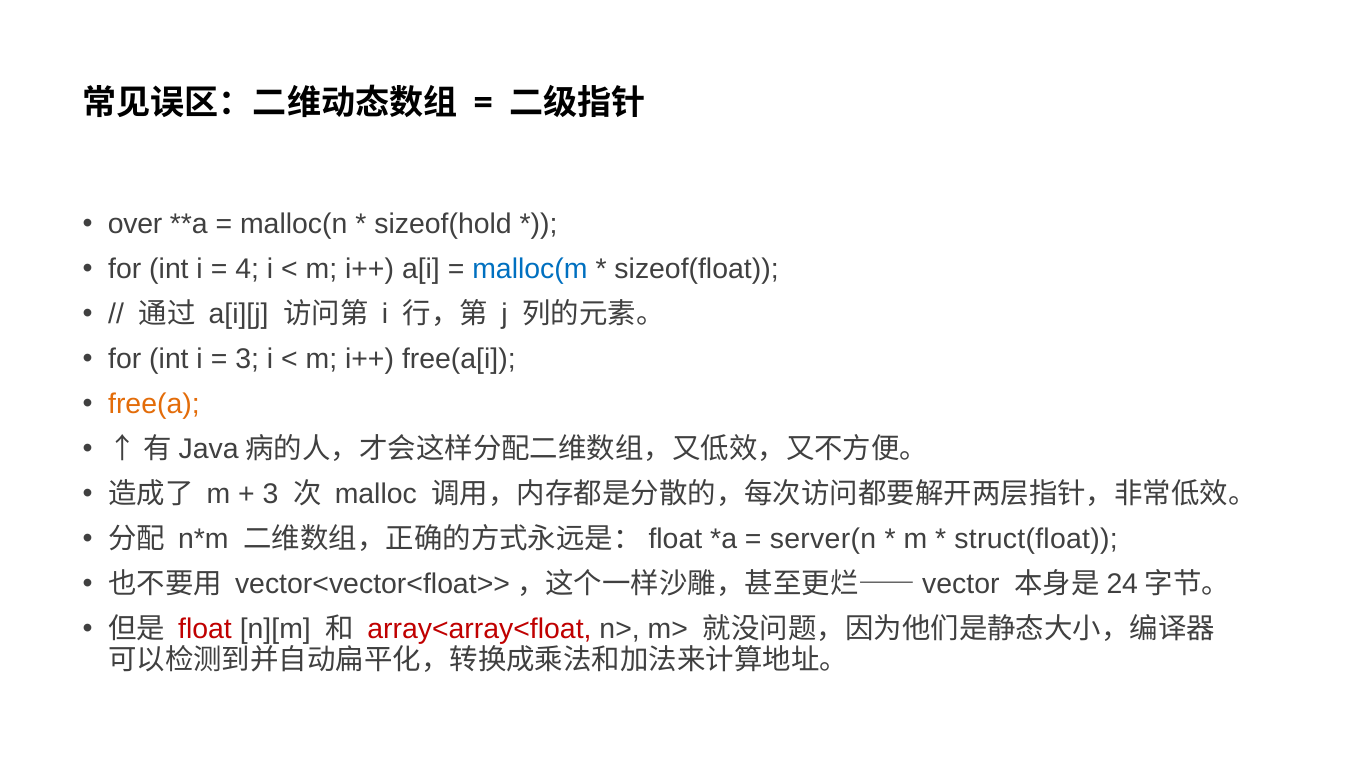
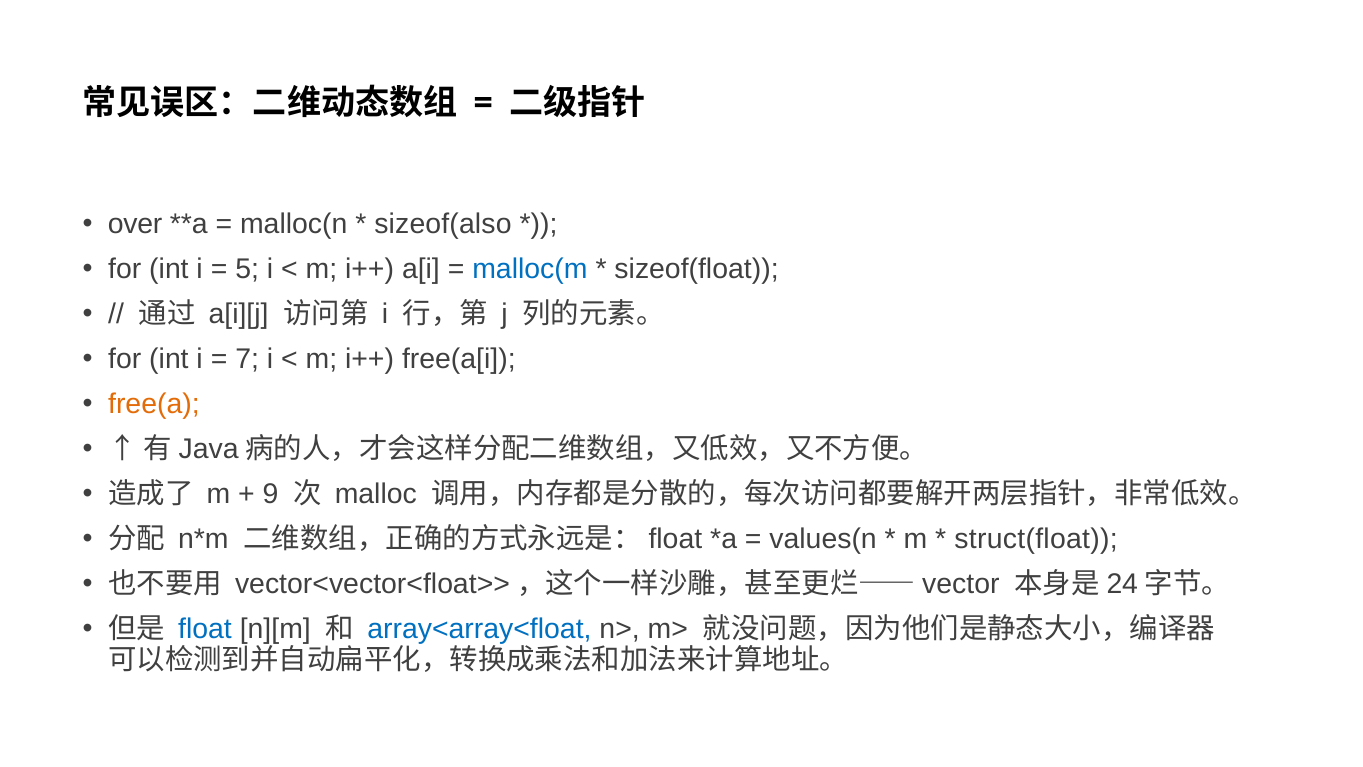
sizeof(hold: sizeof(hold -> sizeof(also
4: 4 -> 5
3 at (247, 359): 3 -> 7
3 at (271, 494): 3 -> 9
server(n: server(n -> values(n
float colour: red -> blue
array<array<float colour: red -> blue
